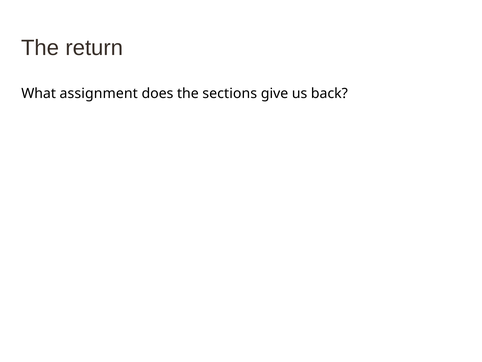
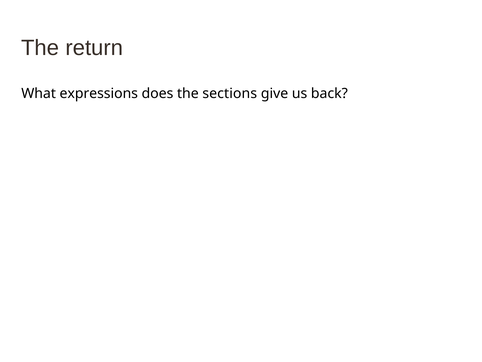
assignment: assignment -> expressions
